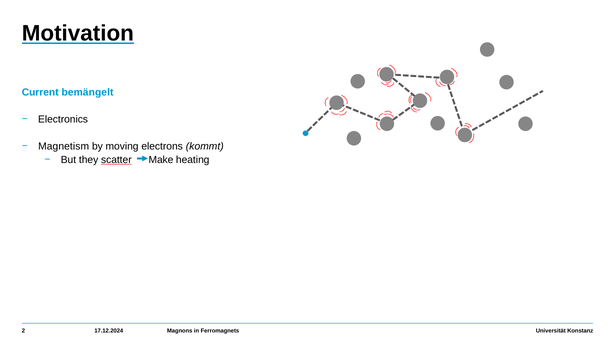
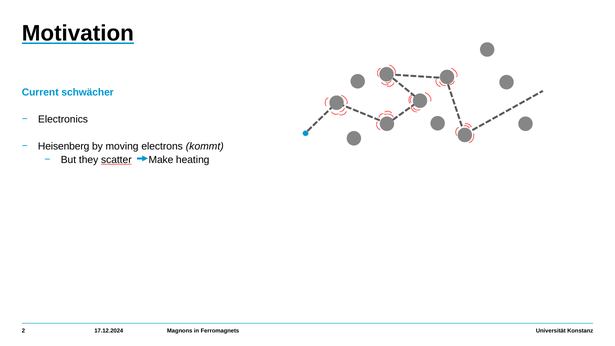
bemängelt: bemängelt -> schwächer
Magnetism: Magnetism -> Heisenberg
